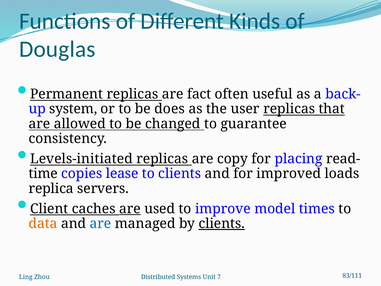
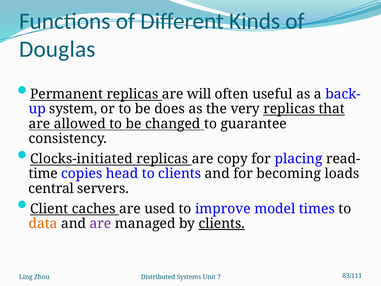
fact: fact -> will
user: user -> very
Levels-initiated: Levels-initiated -> Clocks-initiated
lease: lease -> head
improved: improved -> becoming
replica: replica -> central
are at (130, 209) underline: present -> none
are at (100, 223) colour: blue -> purple
